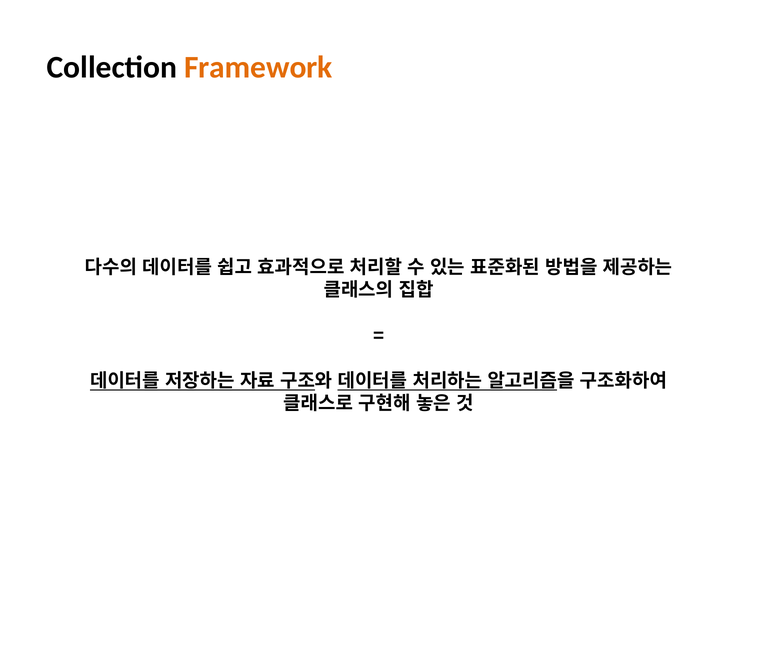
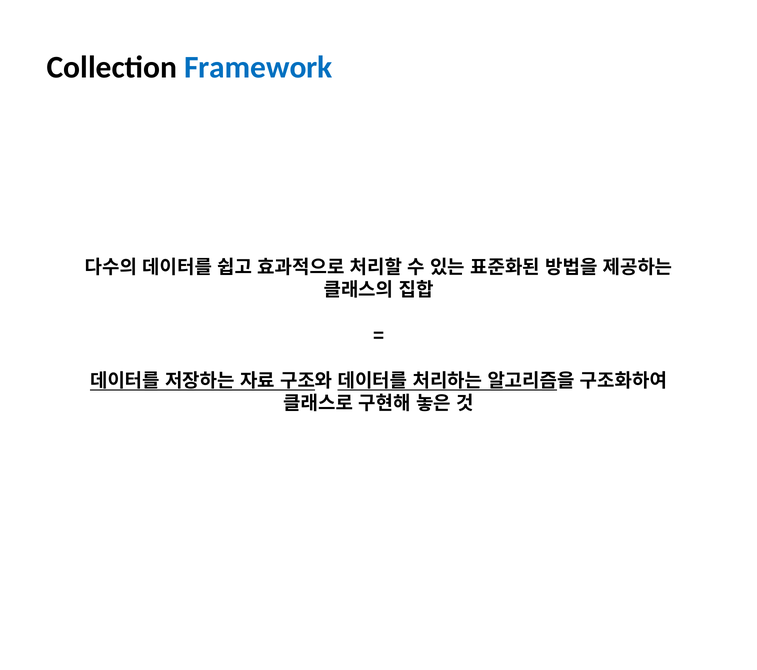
Framework colour: orange -> blue
